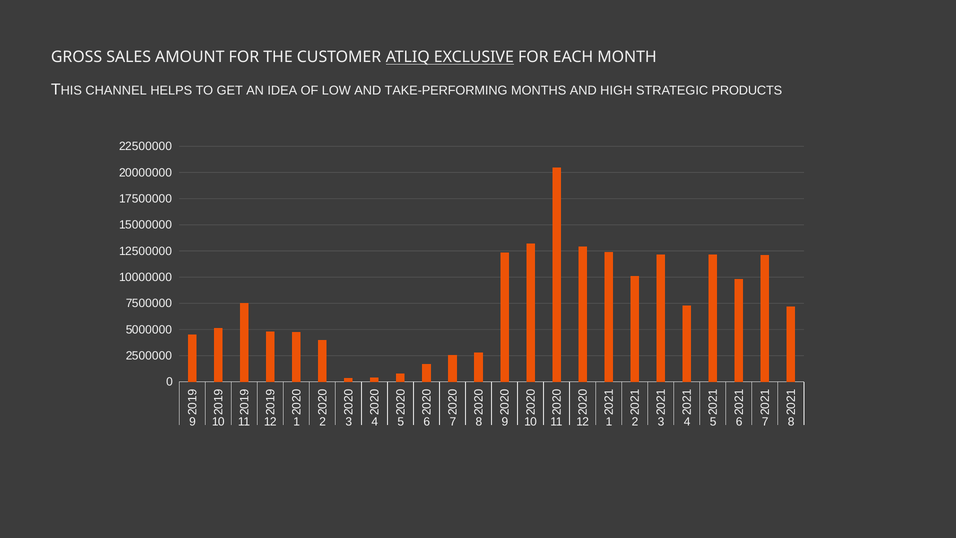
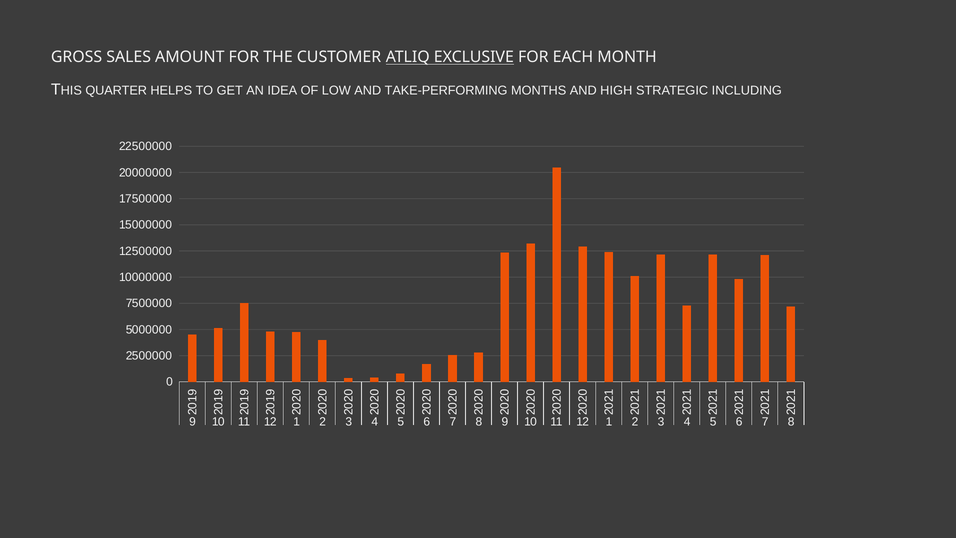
CHANNEL: CHANNEL -> QUARTER
PRODUCTS: PRODUCTS -> INCLUDING
